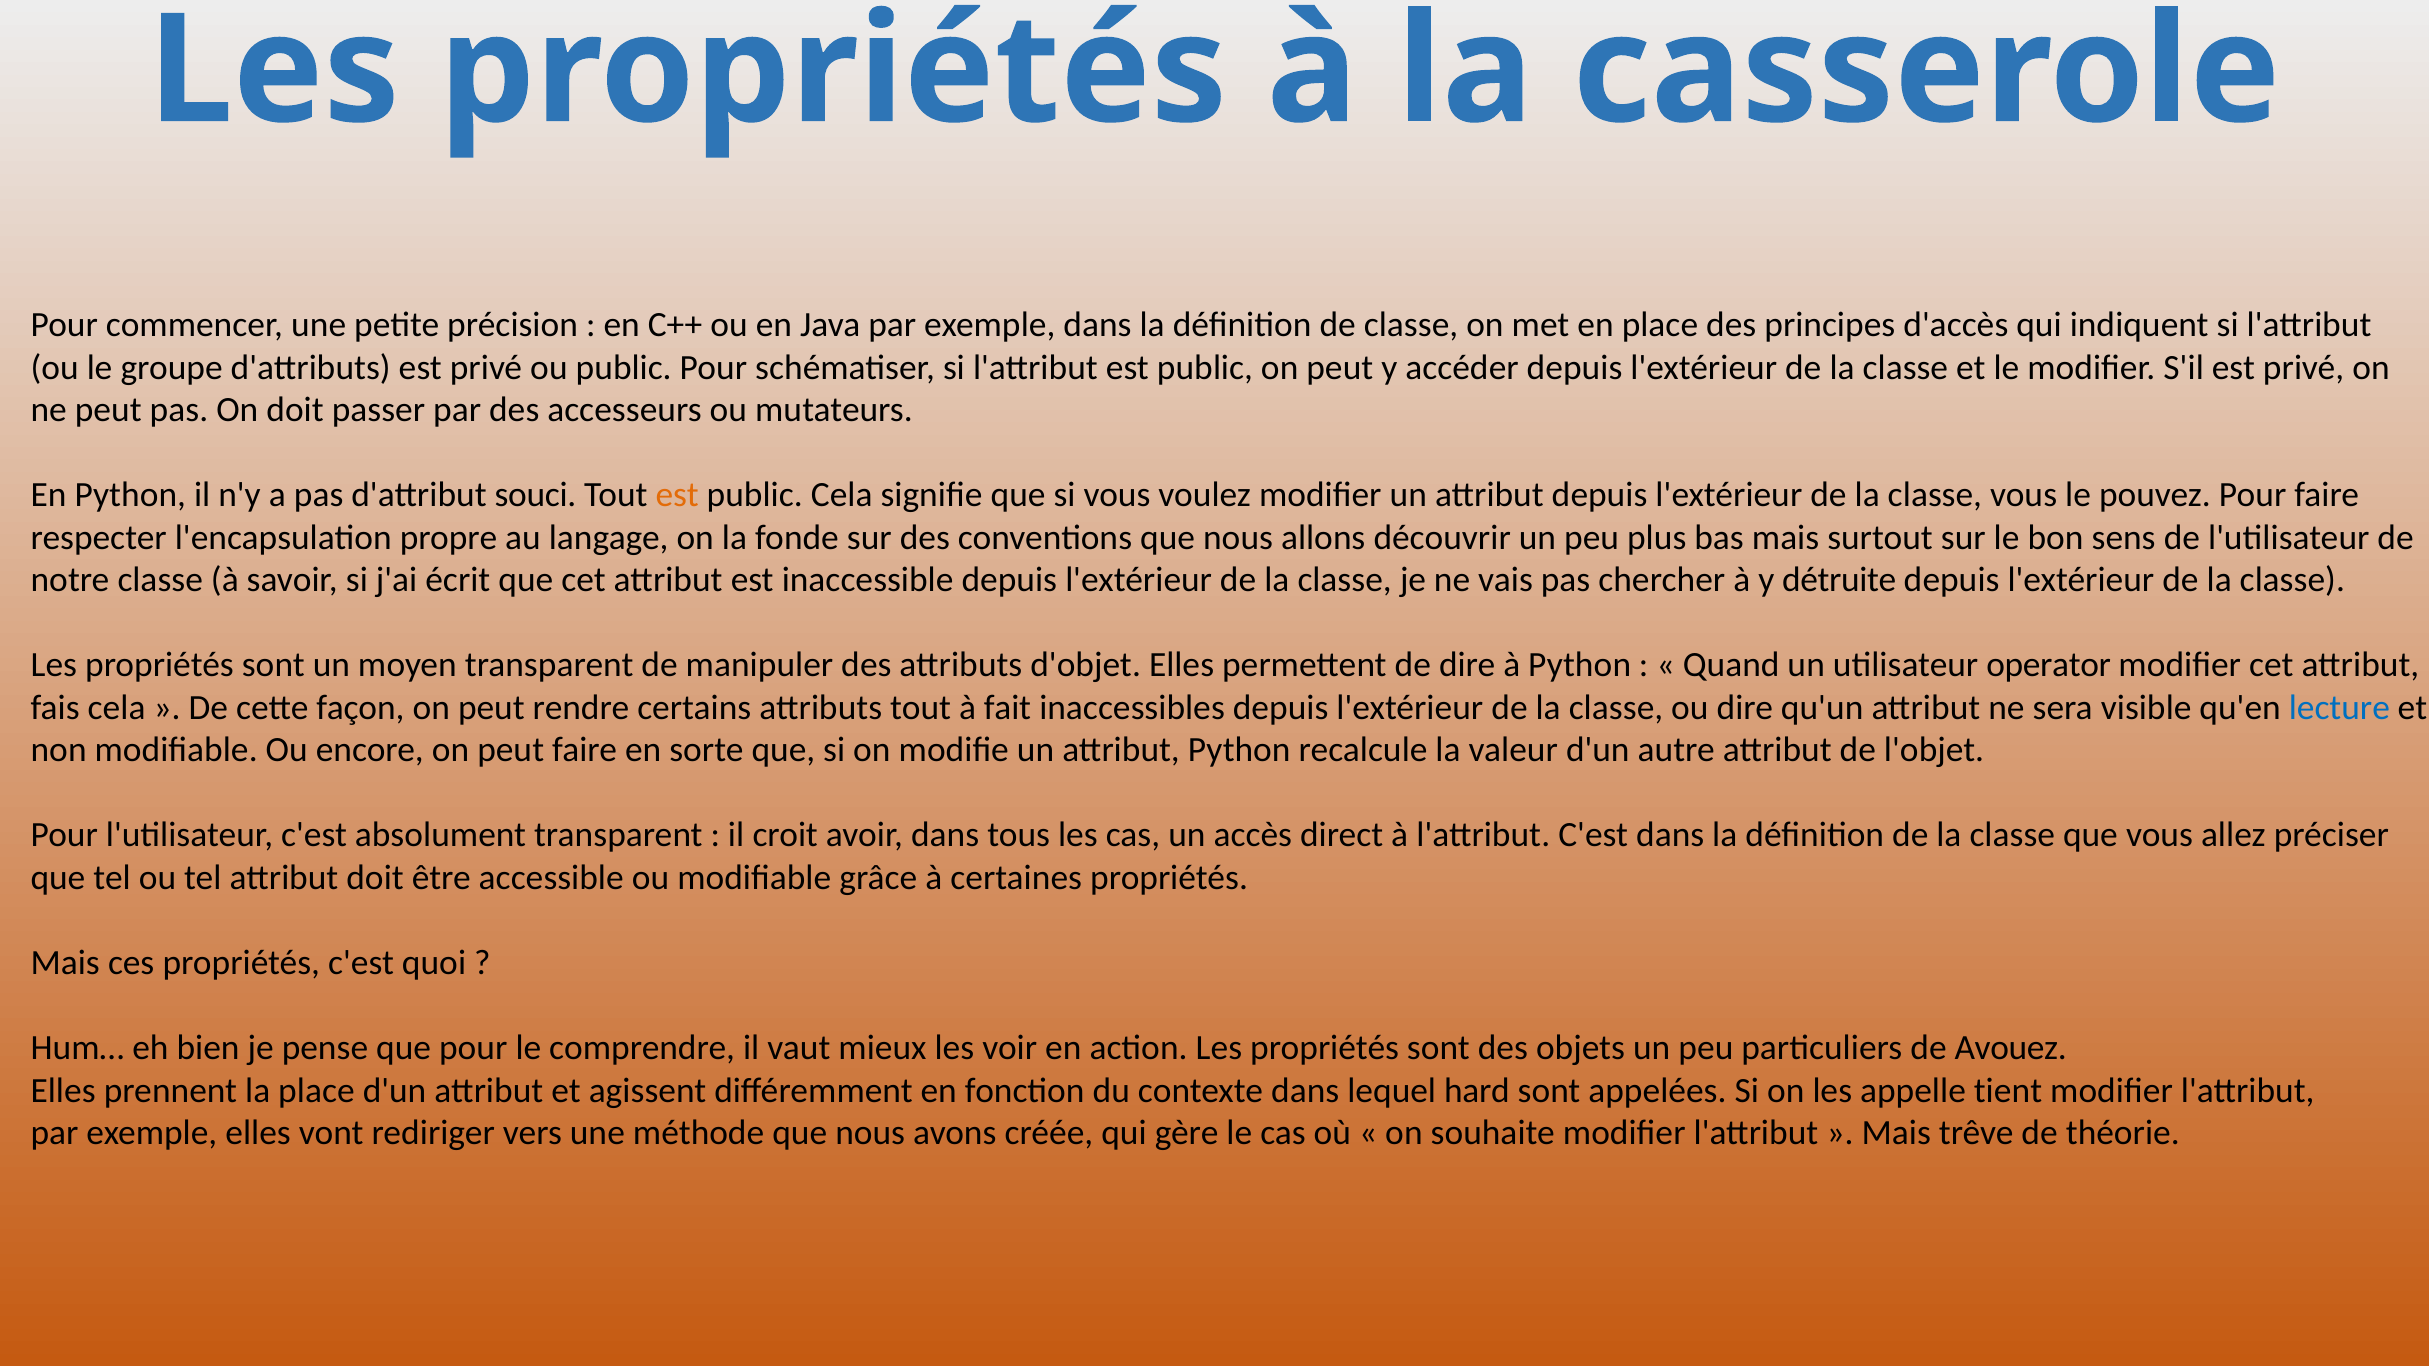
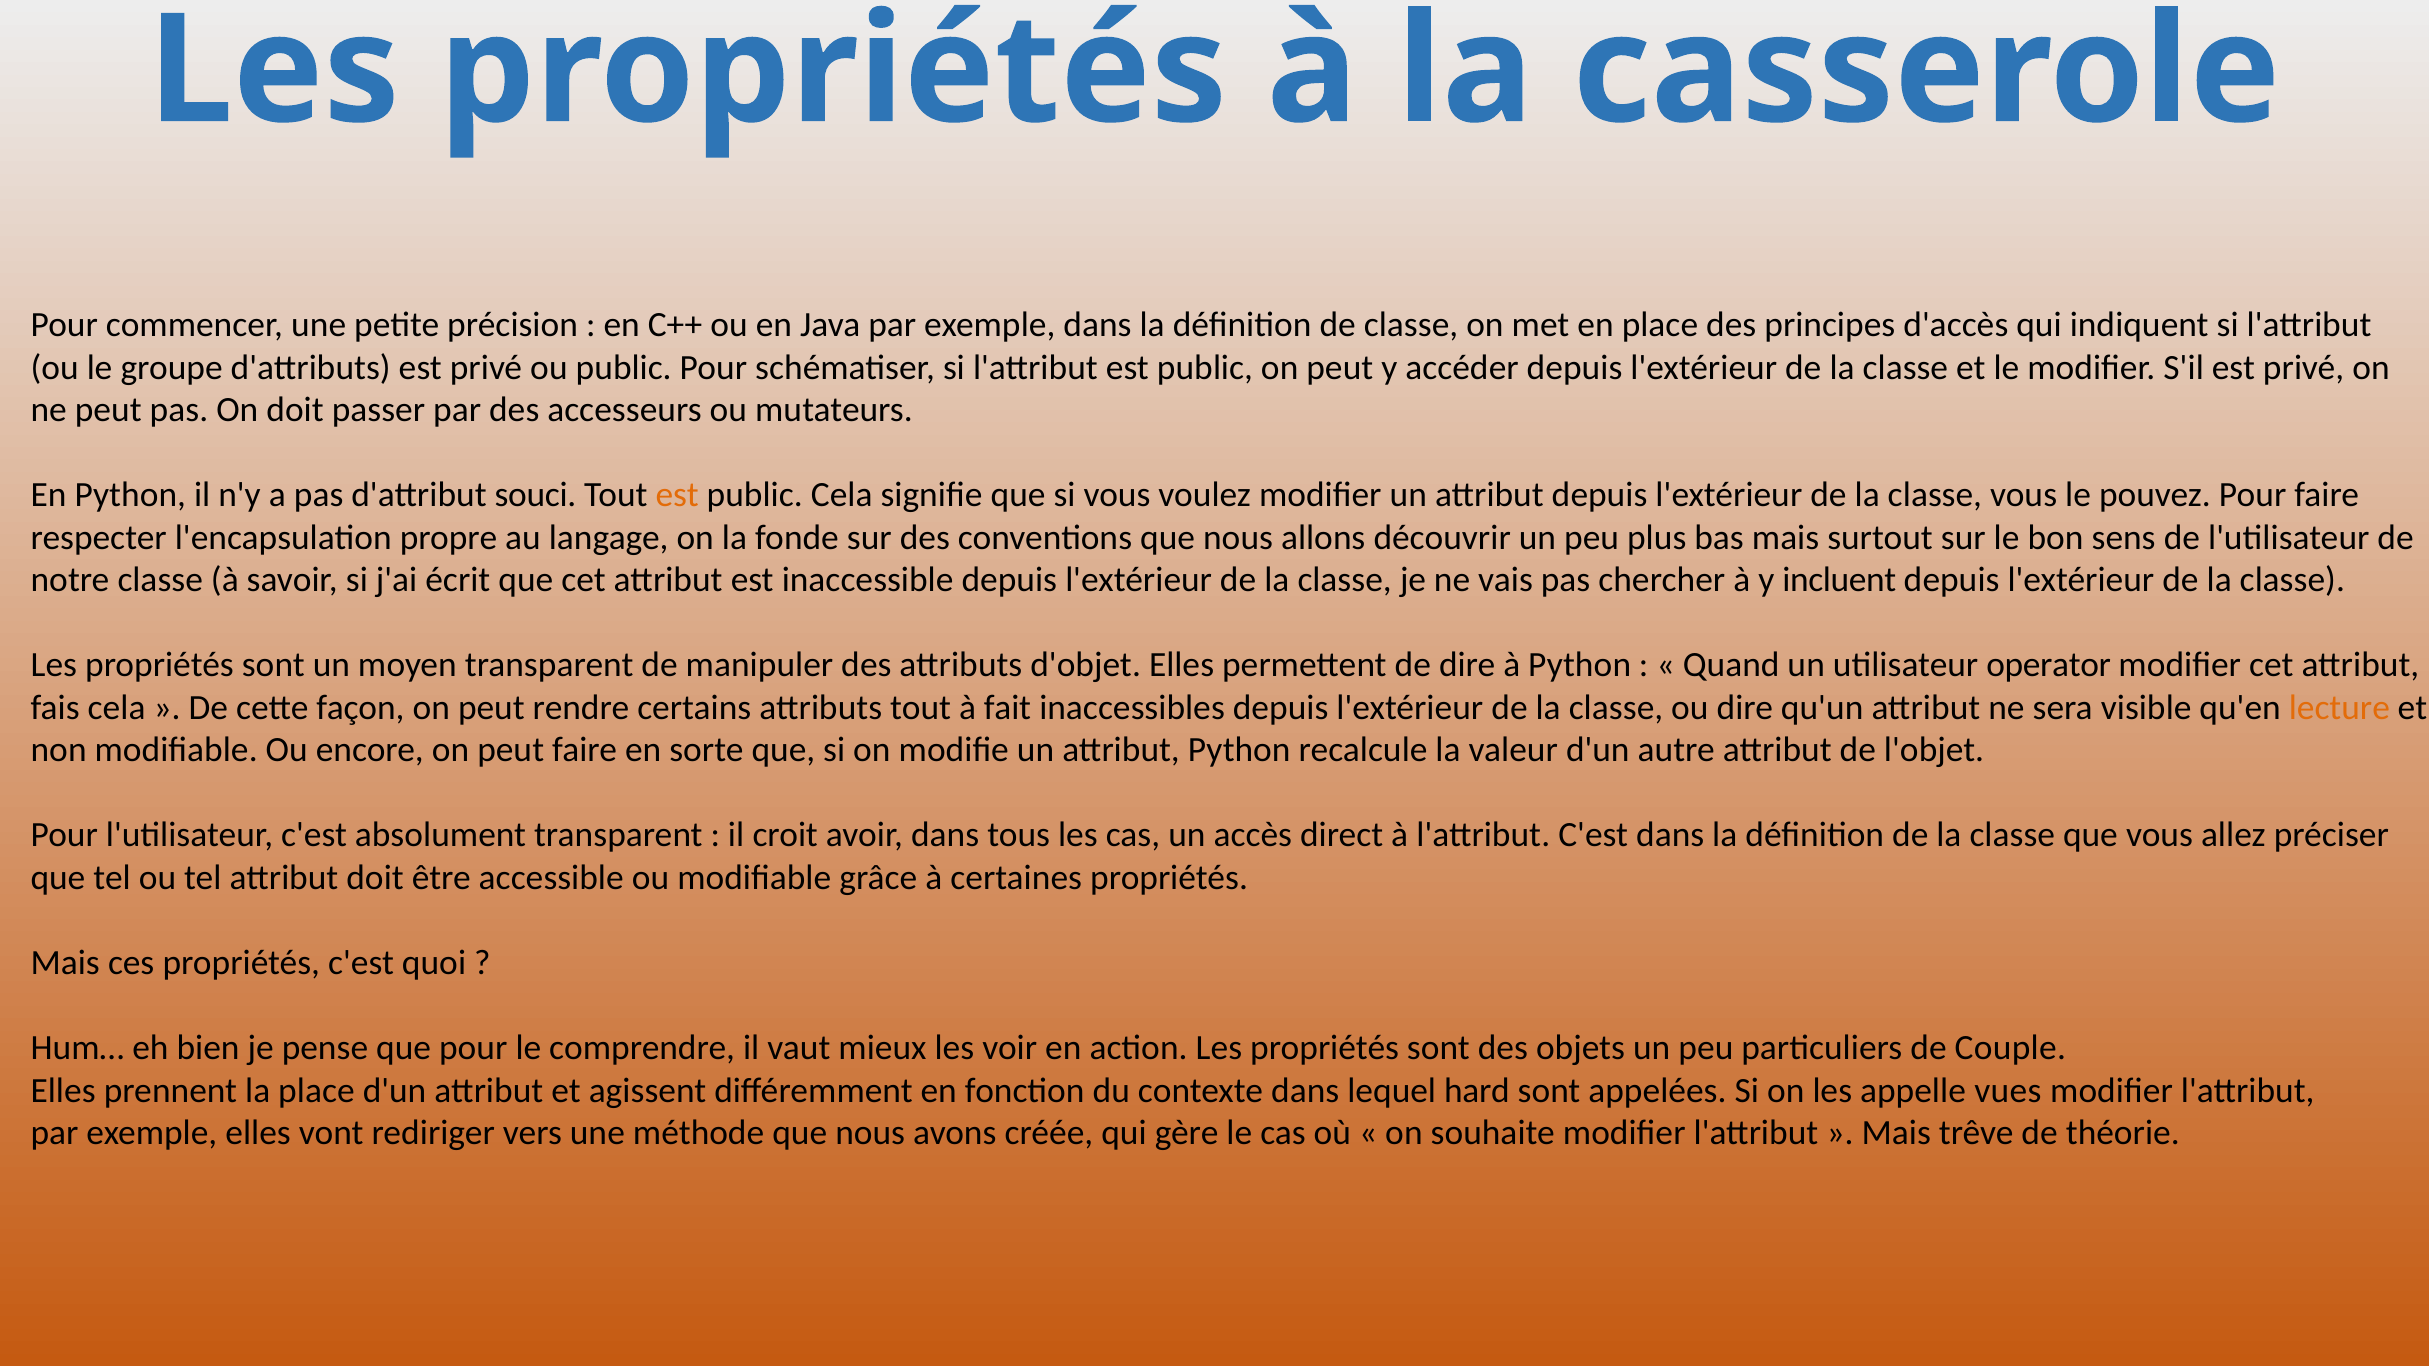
détruite: détruite -> incluent
lecture colour: blue -> orange
Avouez: Avouez -> Couple
tient: tient -> vues
